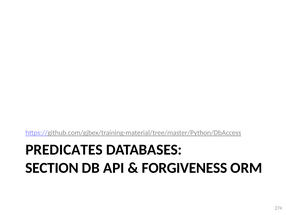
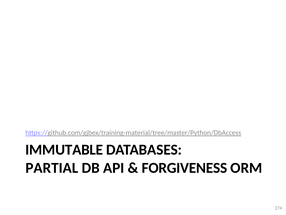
PREDICATES: PREDICATES -> IMMUTABLE
SECTION: SECTION -> PARTIAL
